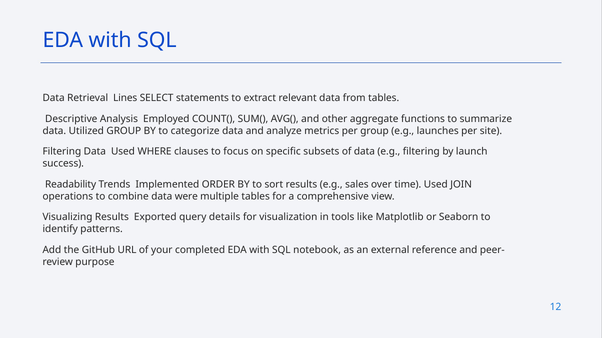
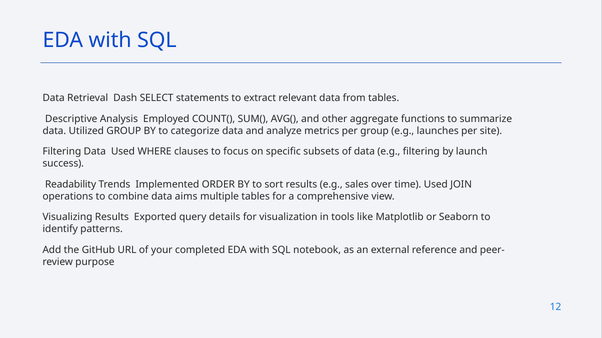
Lines: Lines -> Dash
were: were -> aims
